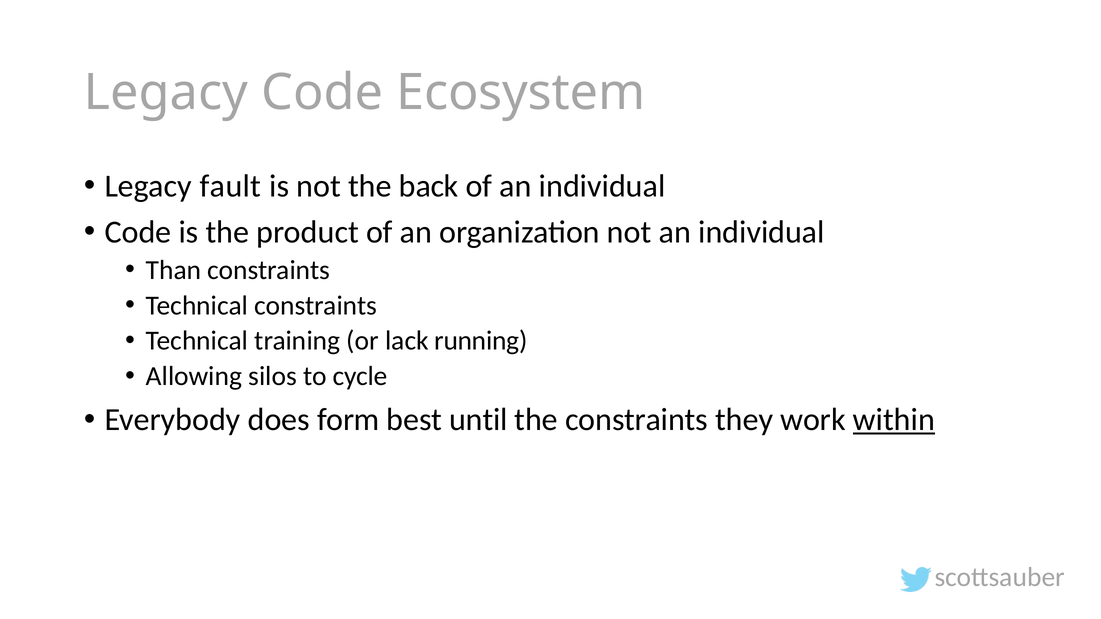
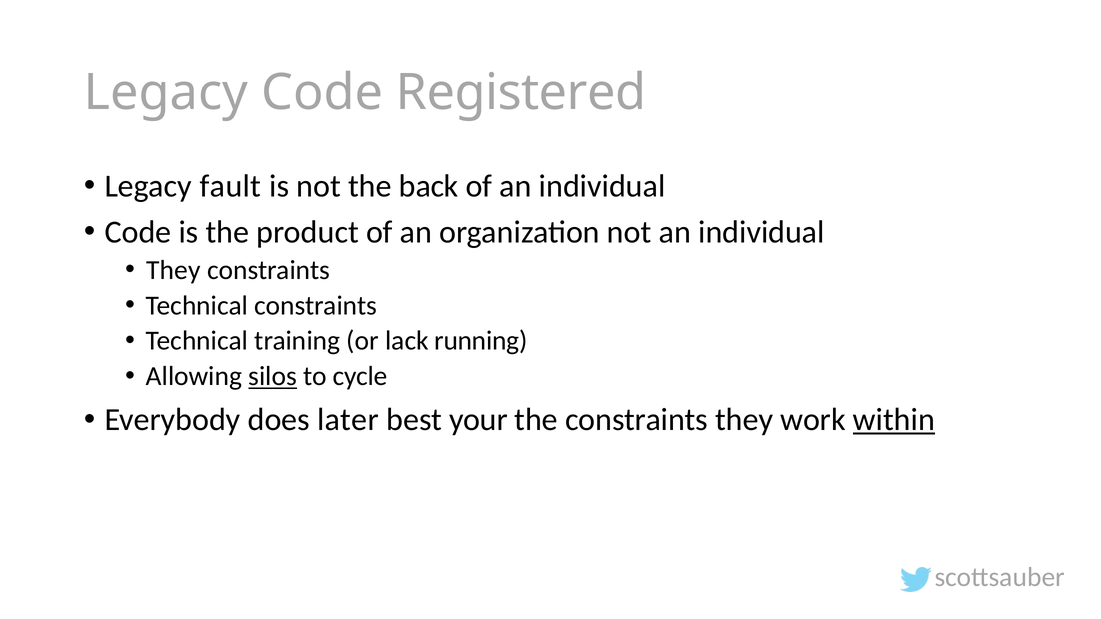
Ecosystem: Ecosystem -> Registered
Than at (174, 270): Than -> They
silos underline: none -> present
form: form -> later
until: until -> your
